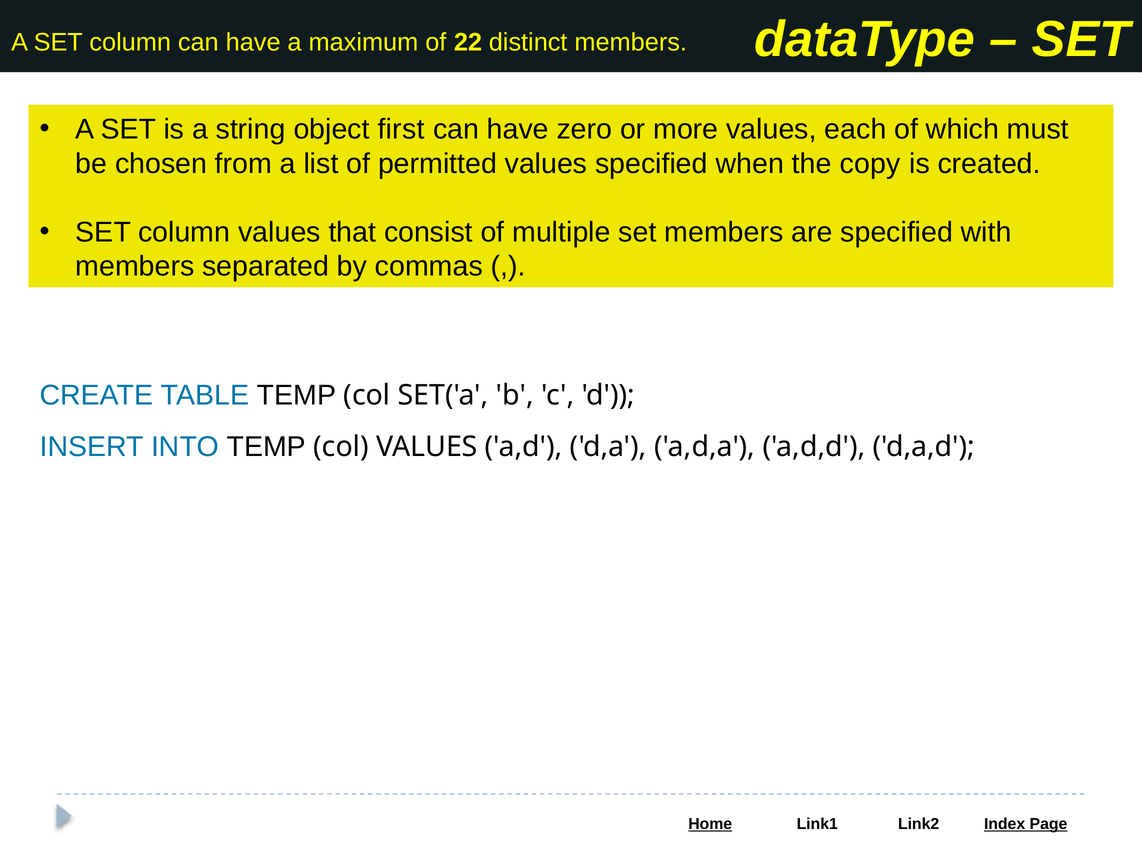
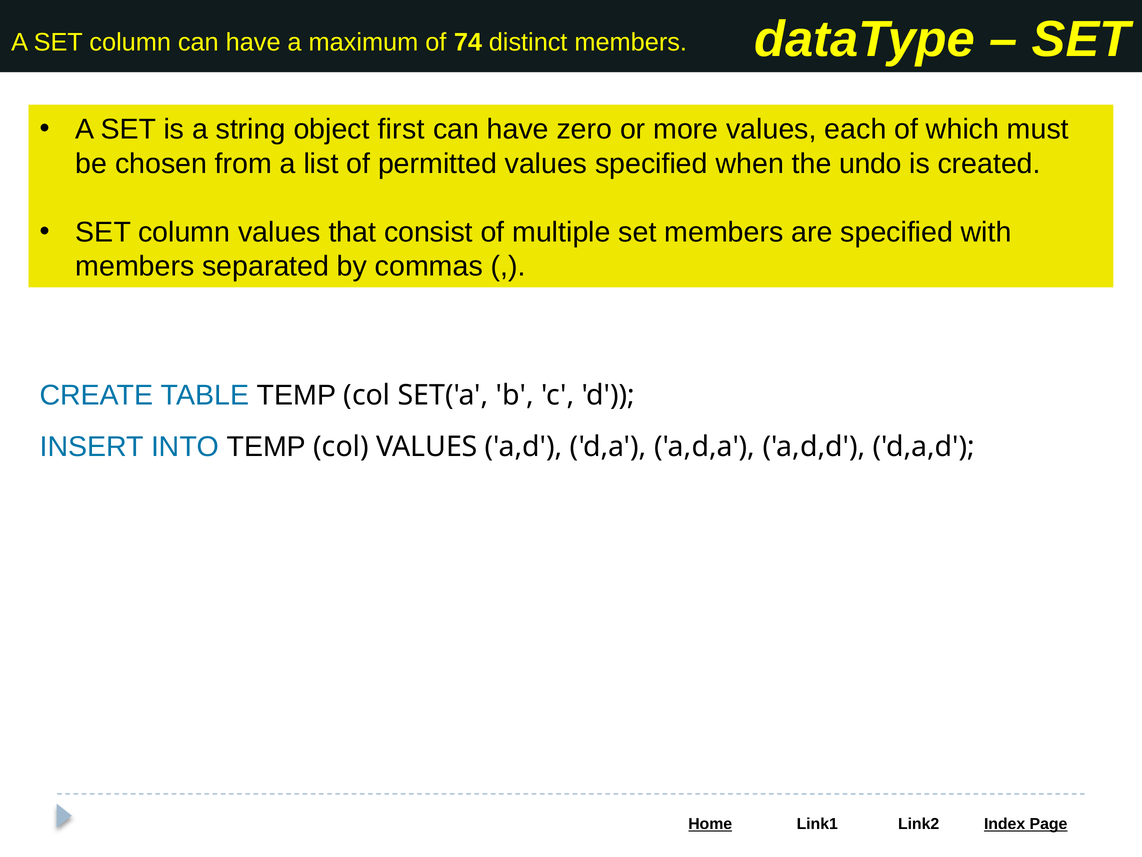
22: 22 -> 74
copy: copy -> undo
